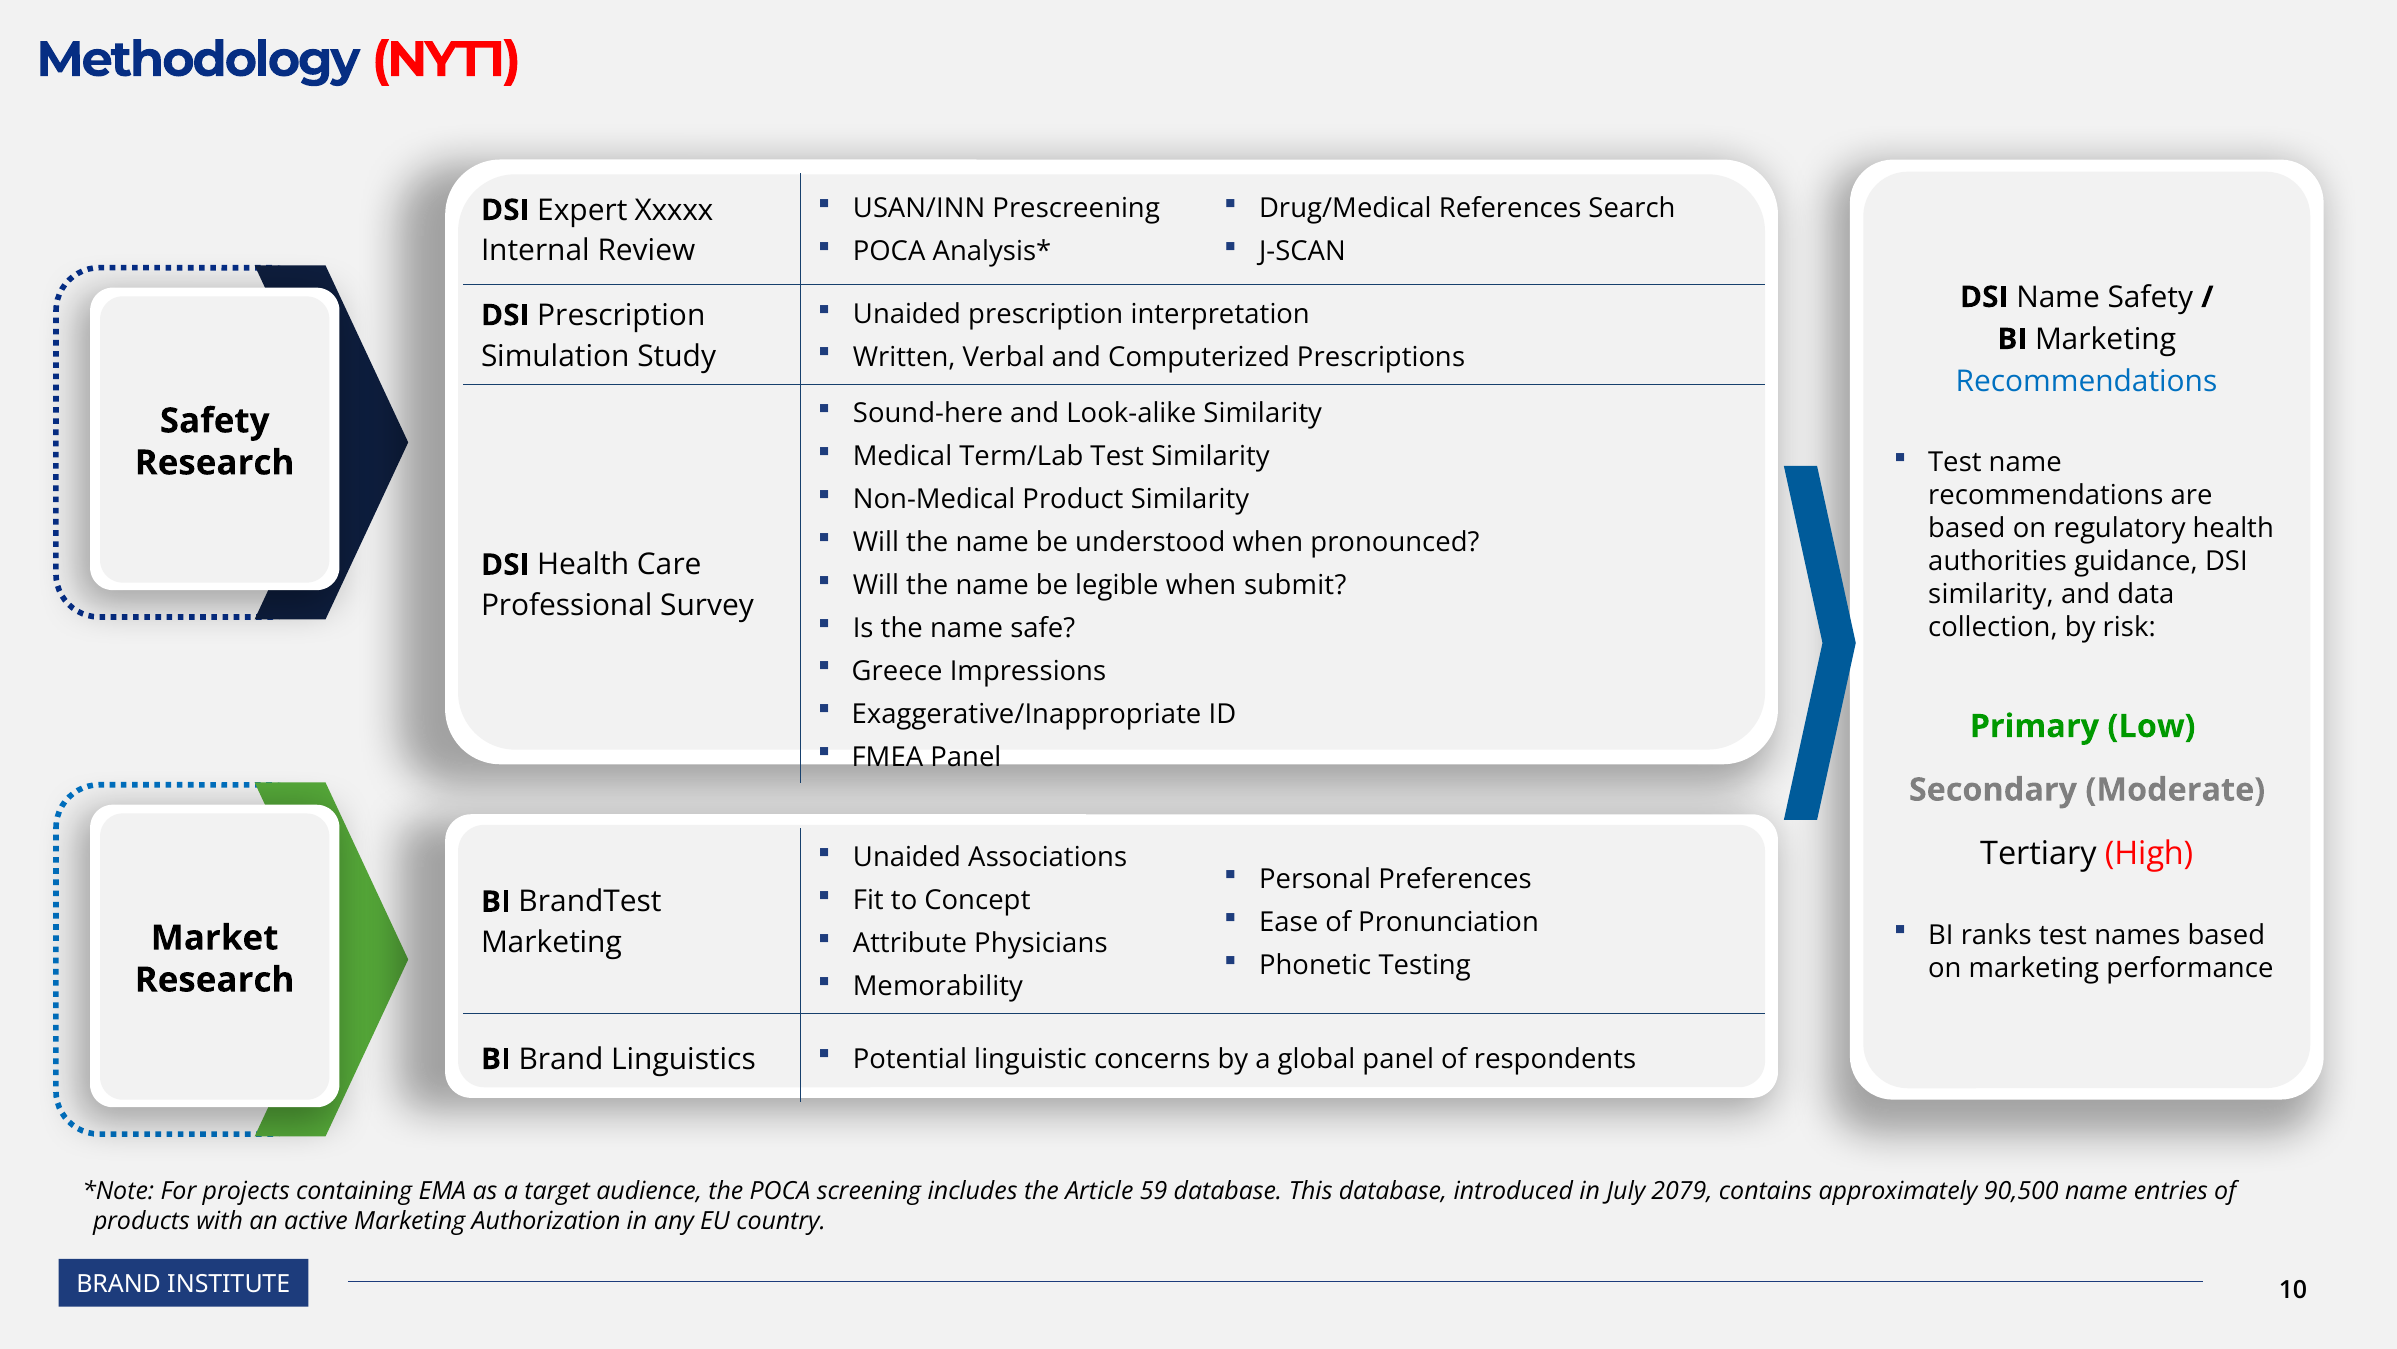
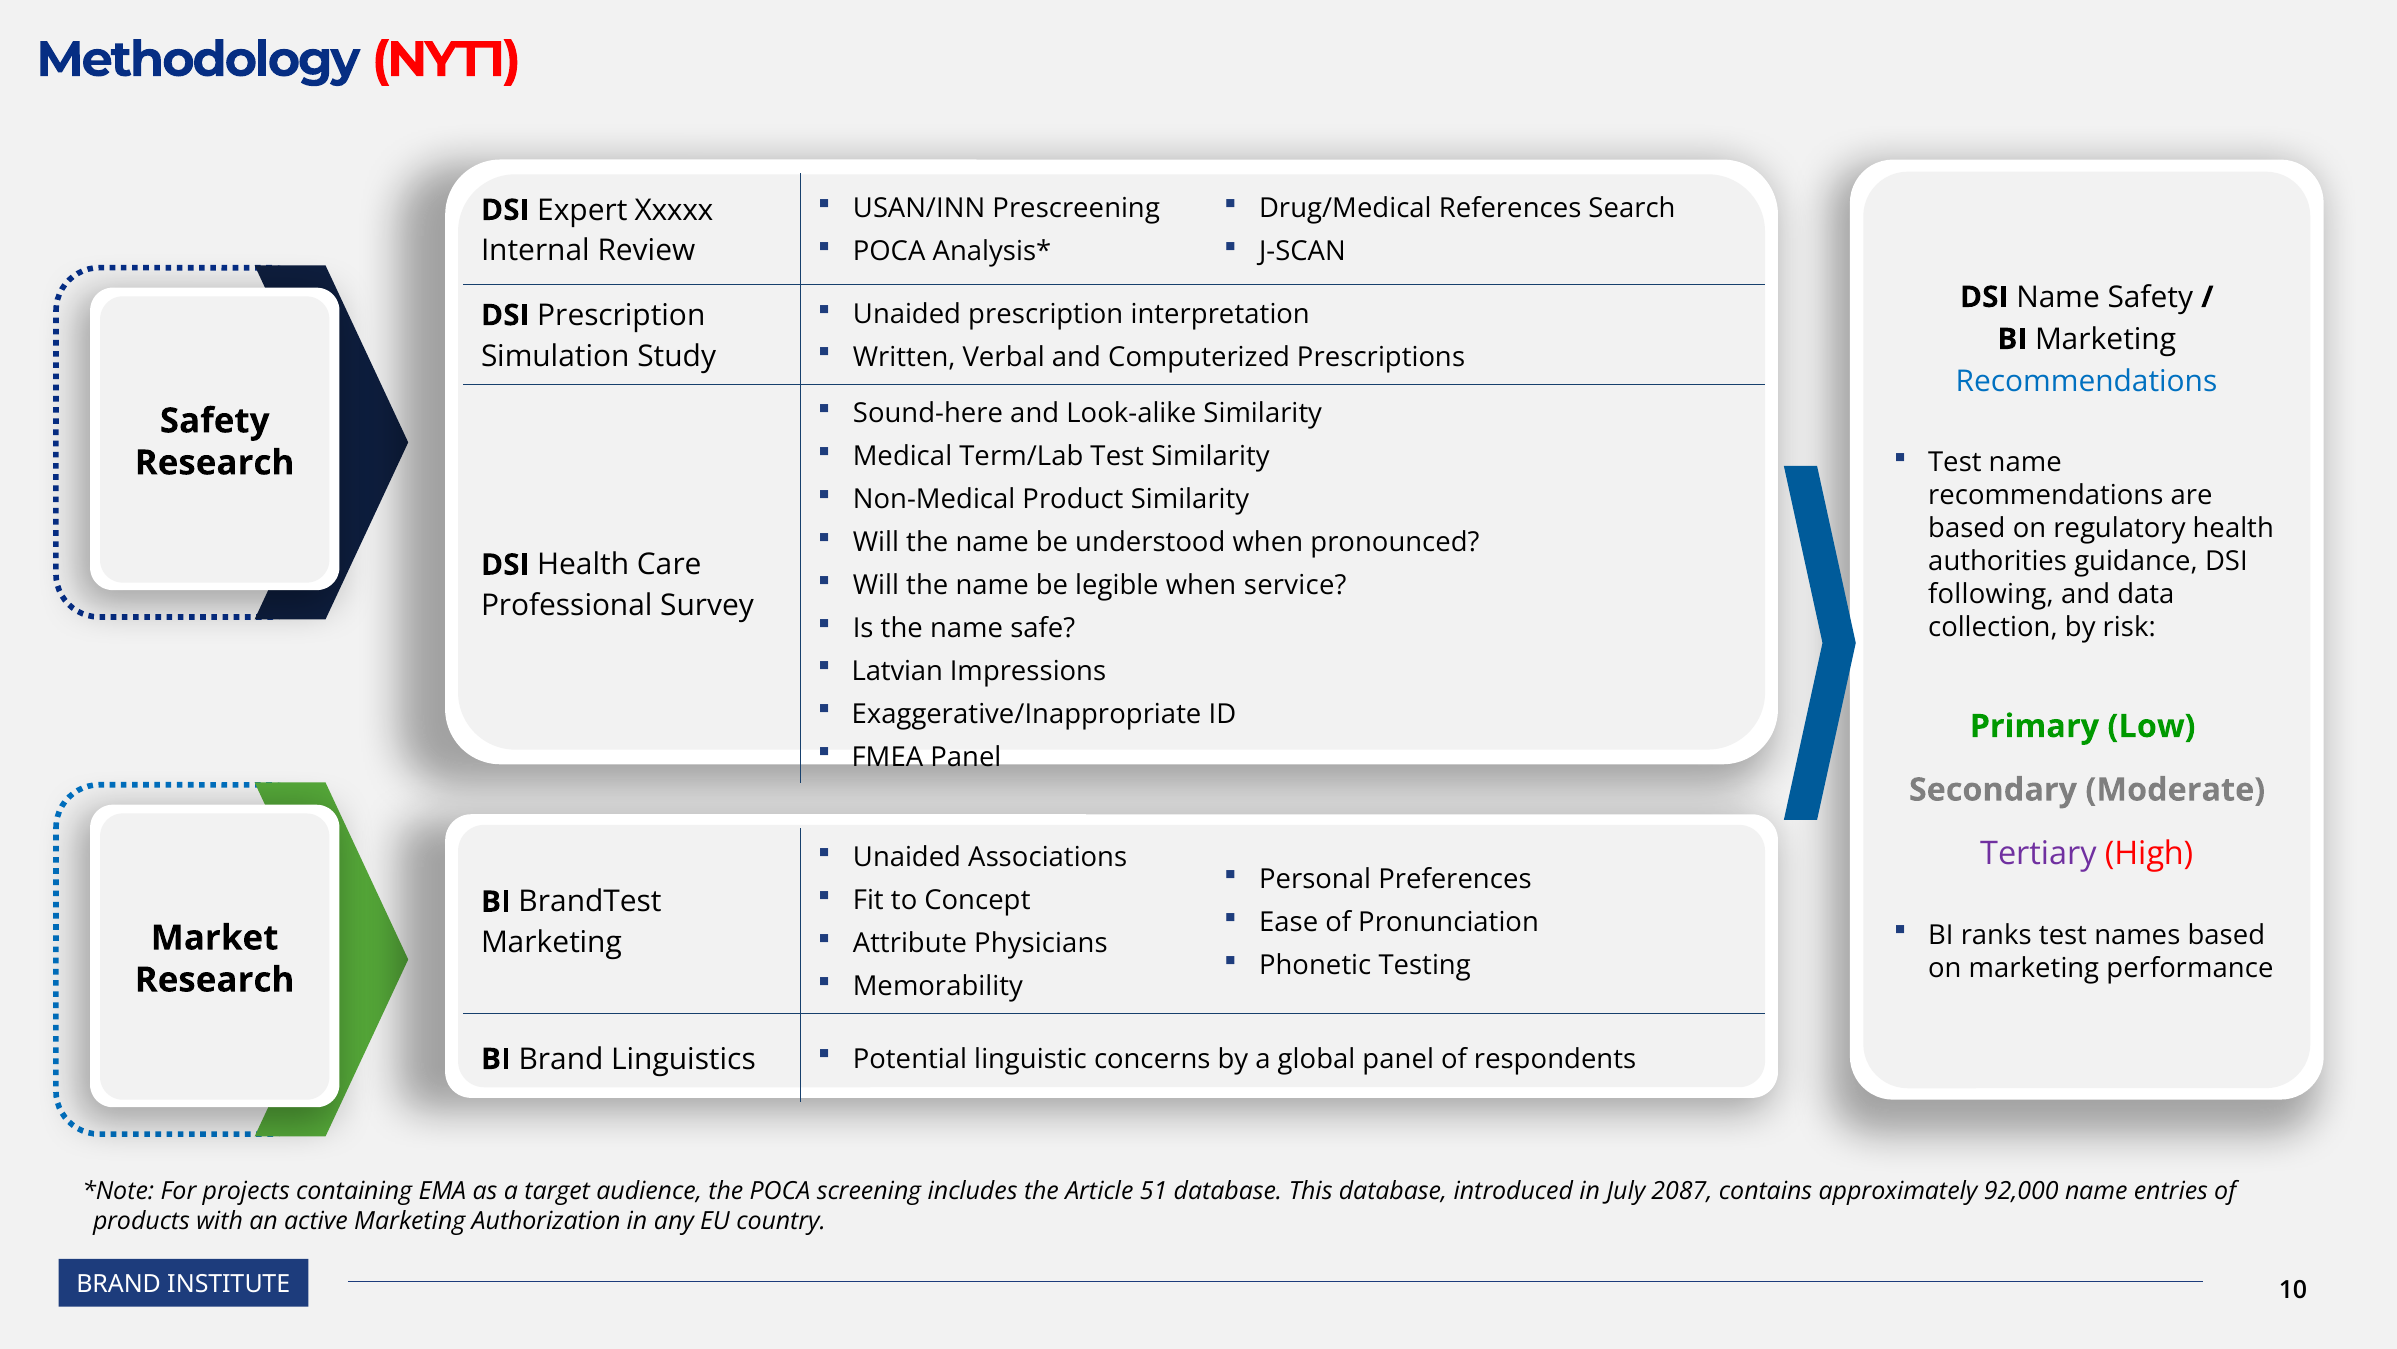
submit: submit -> service
similarity at (1991, 594): similarity -> following
Greece: Greece -> Latvian
Tertiary colour: black -> purple
59: 59 -> 51
2079: 2079 -> 2087
90,500: 90,500 -> 92,000
